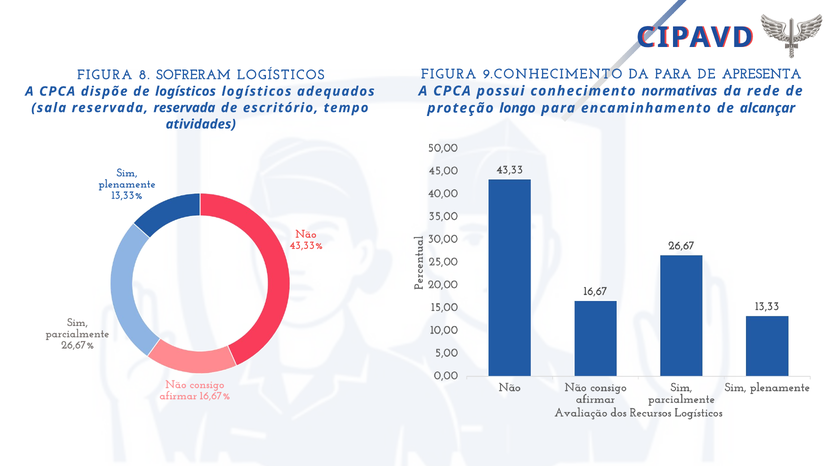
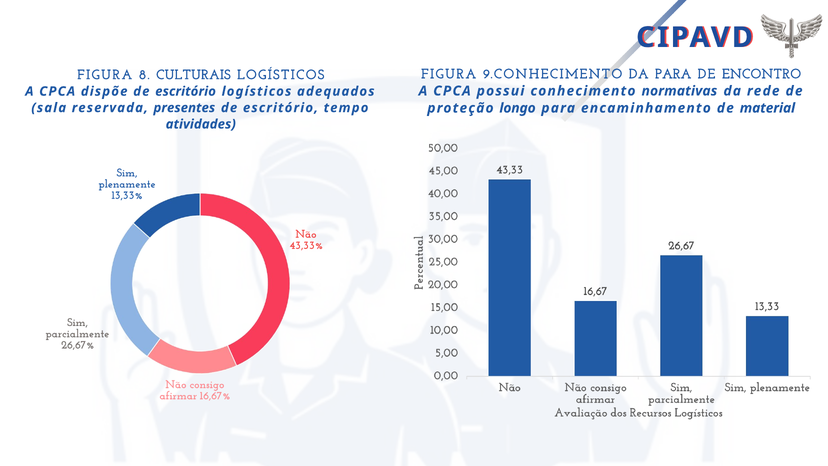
APRESENTA: APRESENTA -> ENCONTRO
SOFRERAM: SOFRERAM -> CULTURAIS
dispõe de logísticos: logísticos -> escritório
reservada reservada: reservada -> presentes
alcançar: alcançar -> material
